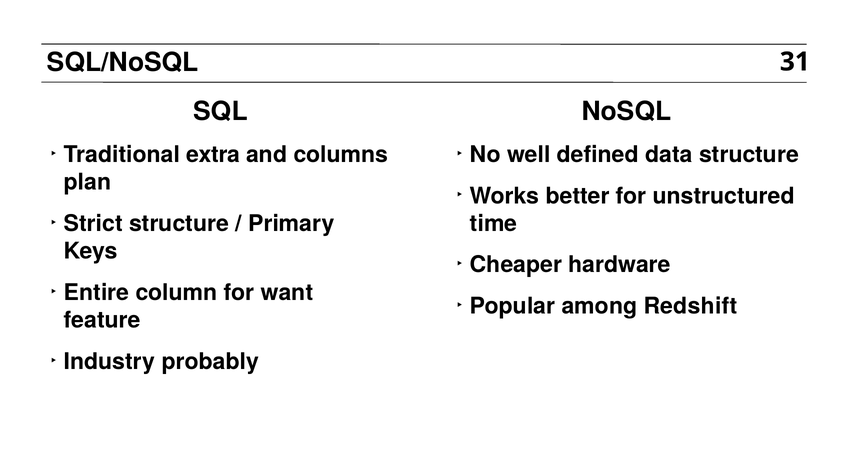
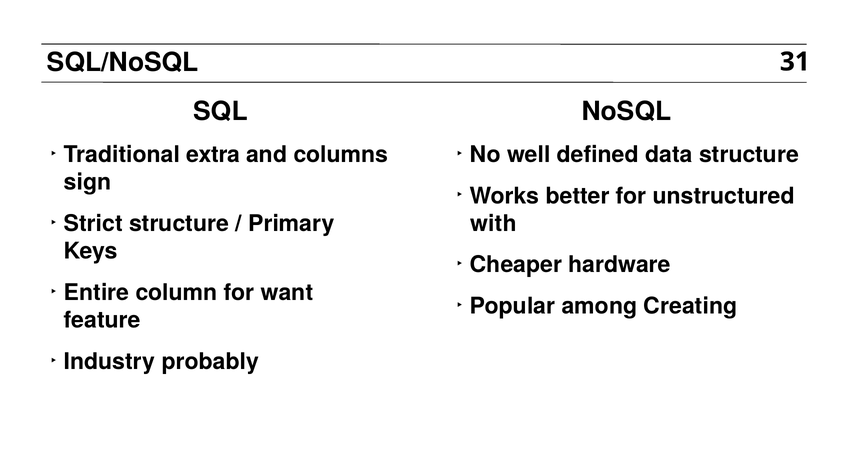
plan: plan -> sign
time: time -> with
Redshift: Redshift -> Creating
